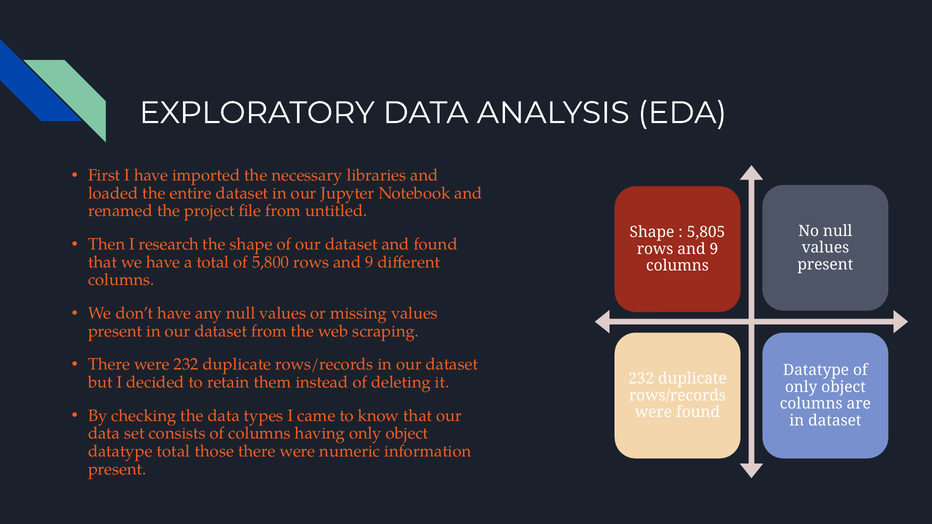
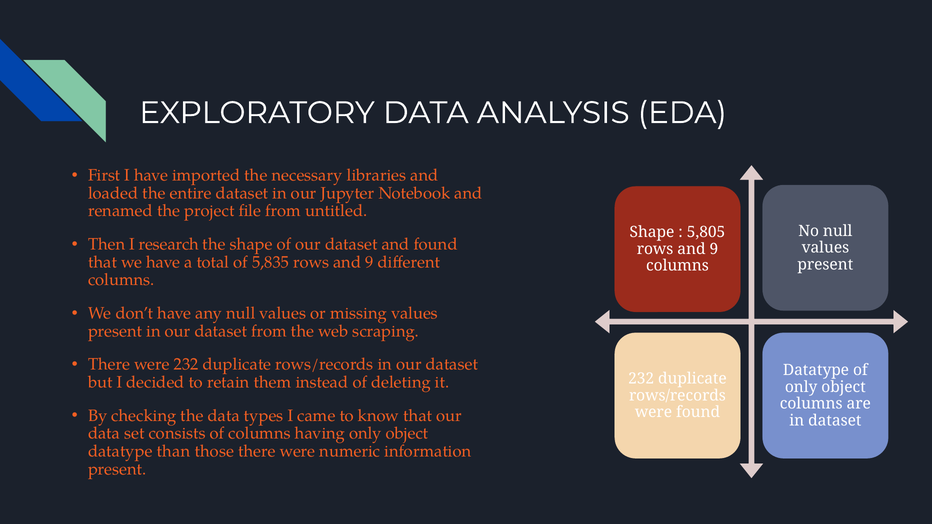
5,800: 5,800 -> 5,835
datatype total: total -> than
